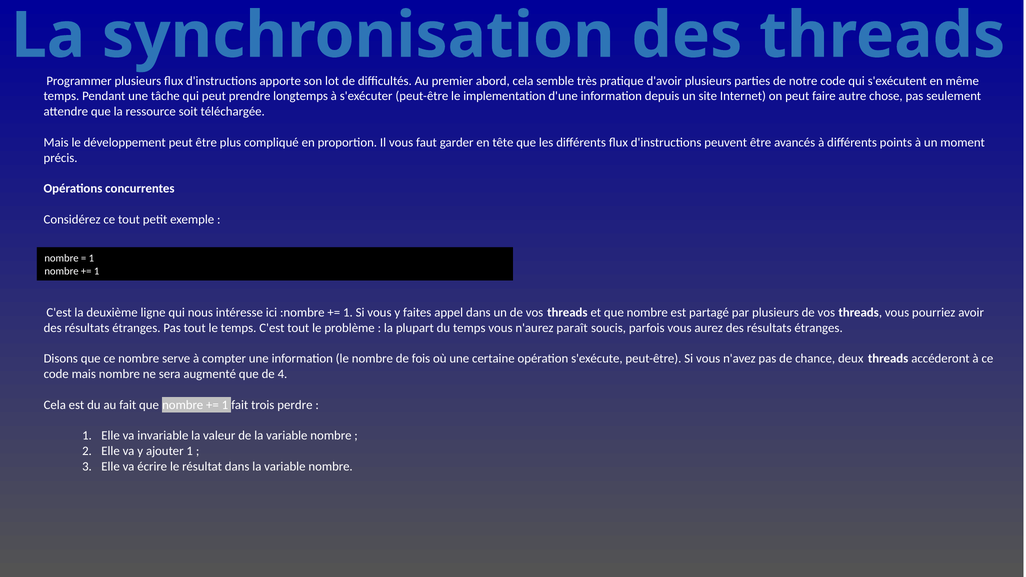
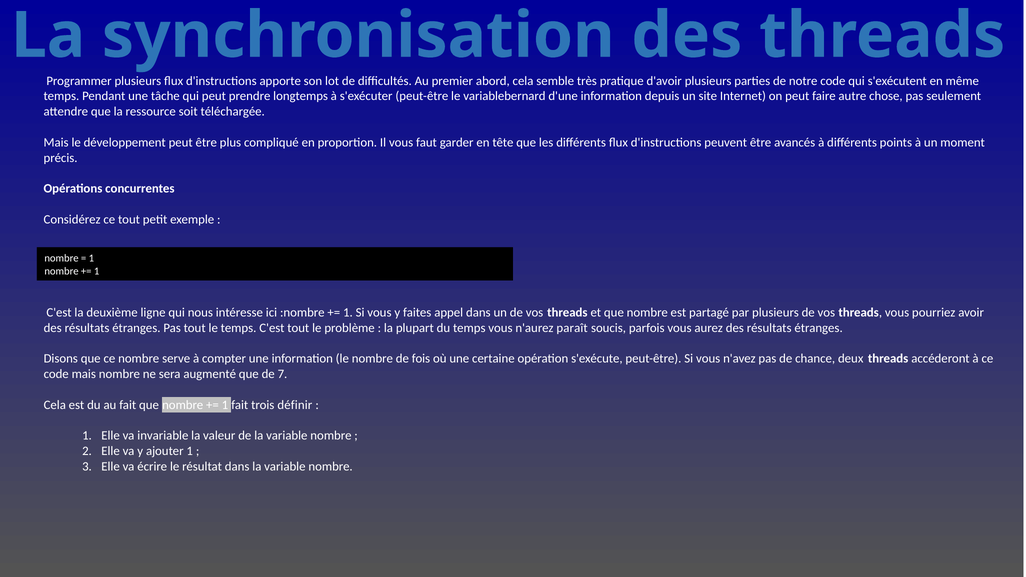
implementation: implementation -> variablebernard
4: 4 -> 7
perdre: perdre -> définir
